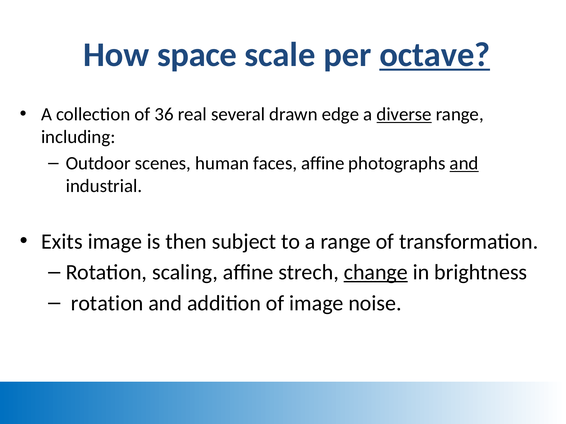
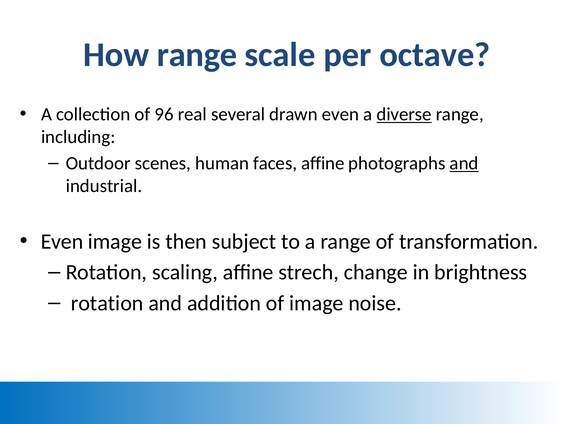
How space: space -> range
octave underline: present -> none
36: 36 -> 96
drawn edge: edge -> even
Exits at (62, 242): Exits -> Even
change underline: present -> none
